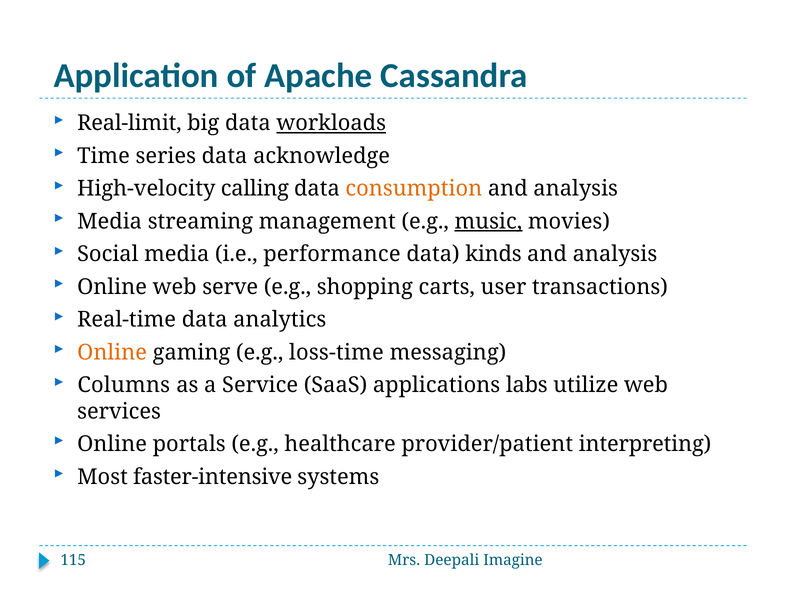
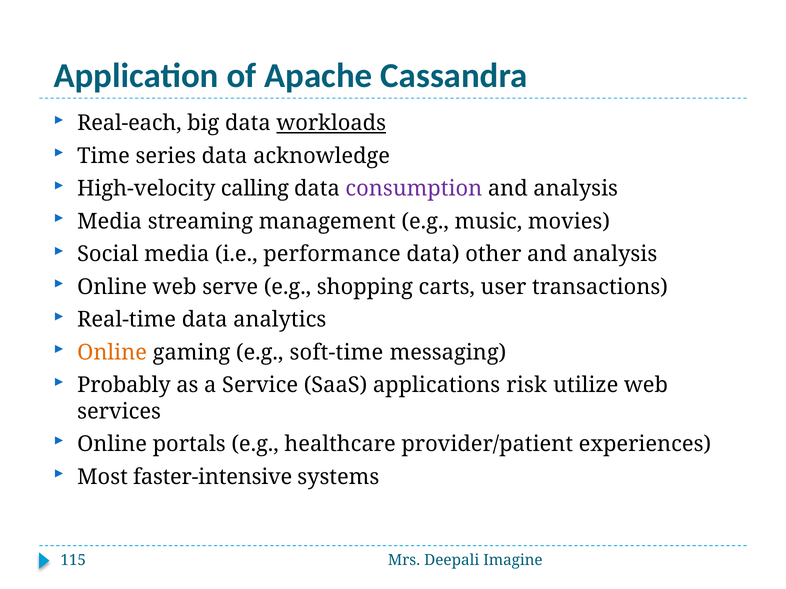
Real-limit: Real-limit -> Real-each
consumption colour: orange -> purple
music underline: present -> none
kinds: kinds -> other
loss-time: loss-time -> soft-time
Columns: Columns -> Probably
labs: labs -> risk
interpreting: interpreting -> experiences
